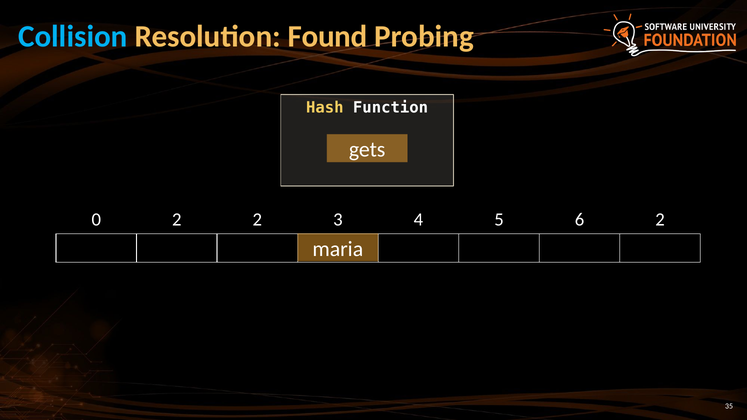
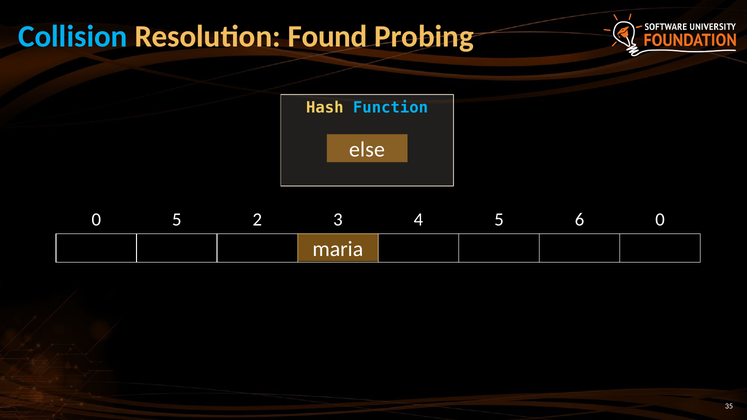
Function colour: white -> light blue
gets: gets -> else
0 2: 2 -> 5
6 2: 2 -> 0
